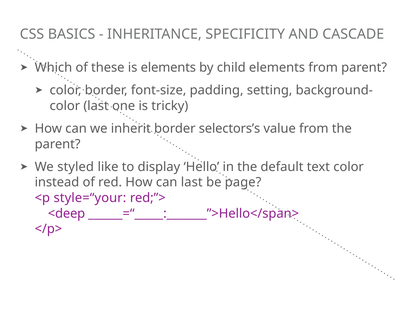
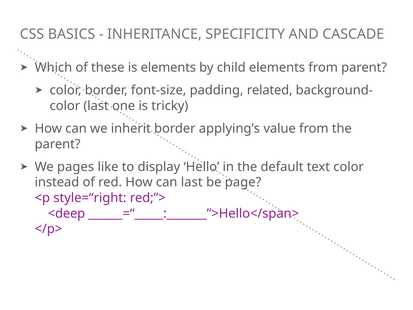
setting: setting -> related
selectors’s: selectors’s -> applying’s
styled: styled -> pages
style=“your: style=“your -> style=“right
